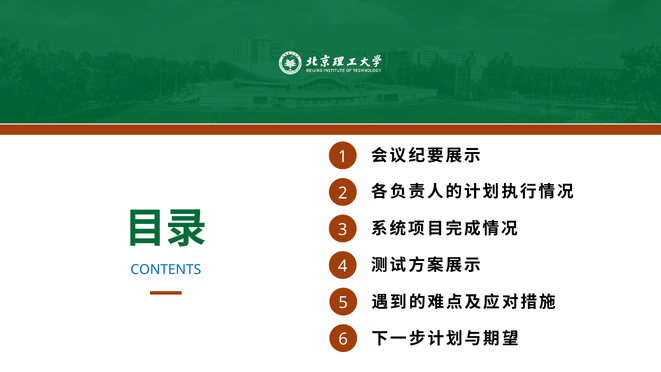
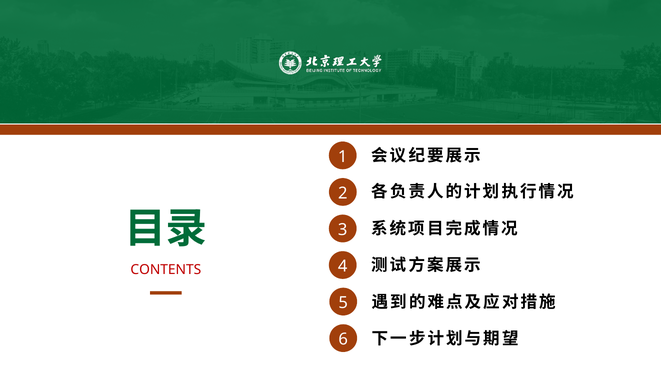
CONTENTS colour: blue -> red
